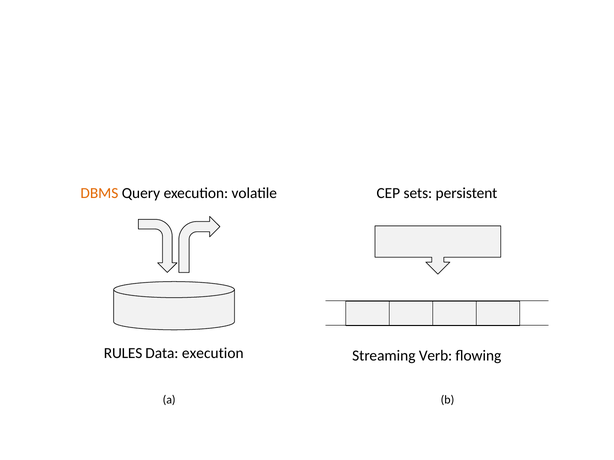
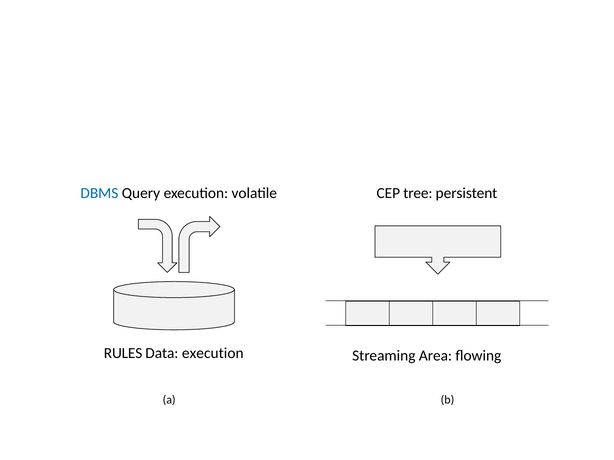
DBMS colour: orange -> blue
sets: sets -> tree
Verb: Verb -> Area
